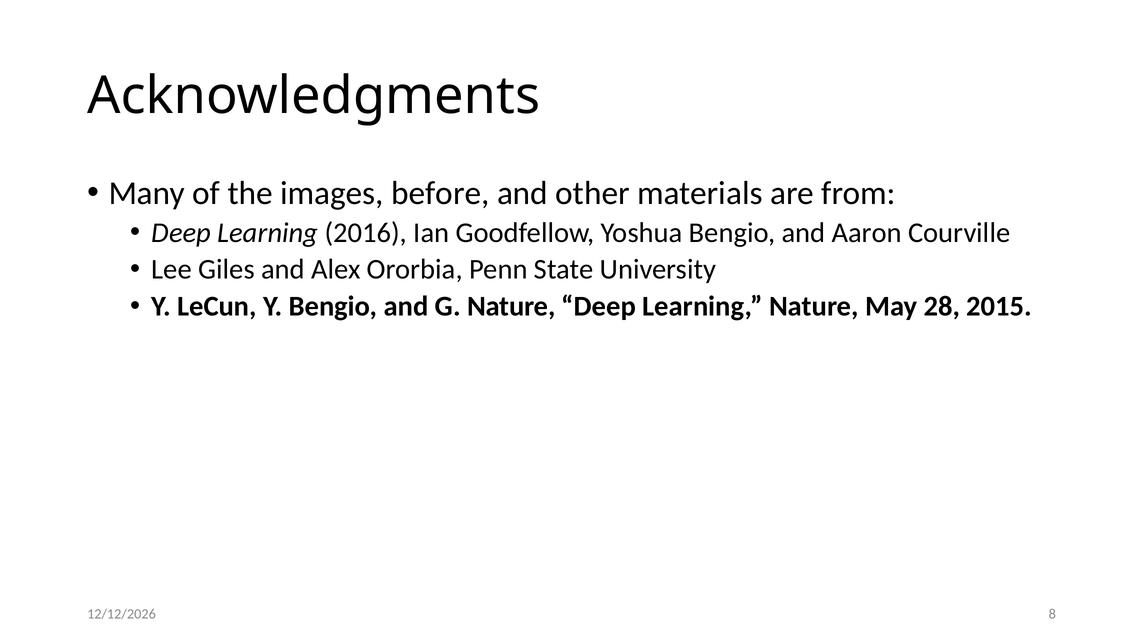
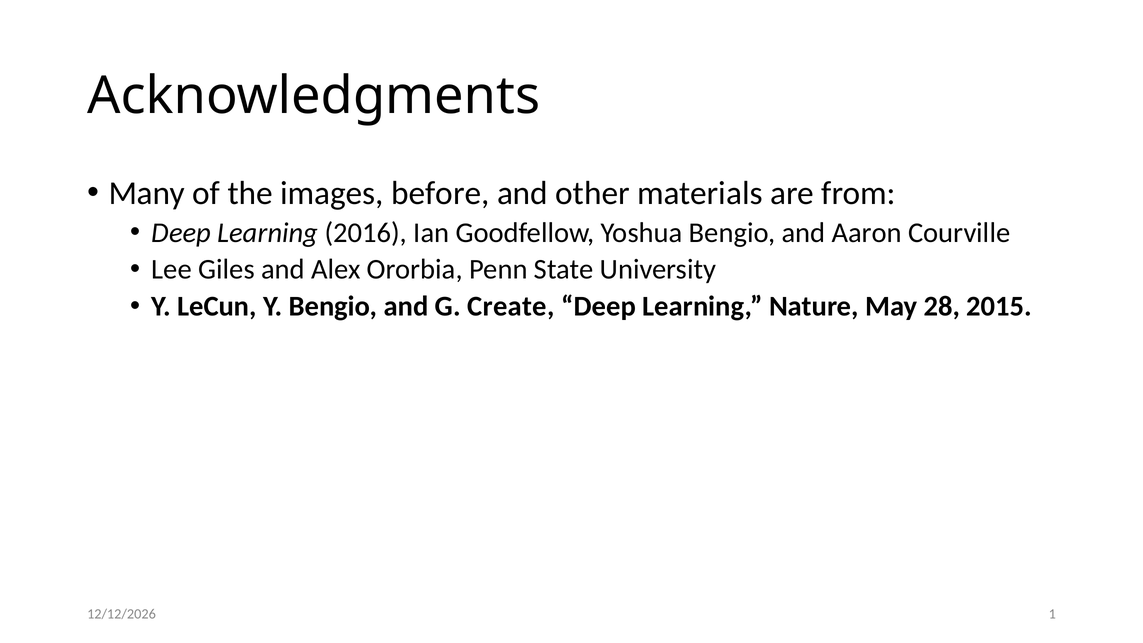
G Nature: Nature -> Create
8: 8 -> 1
